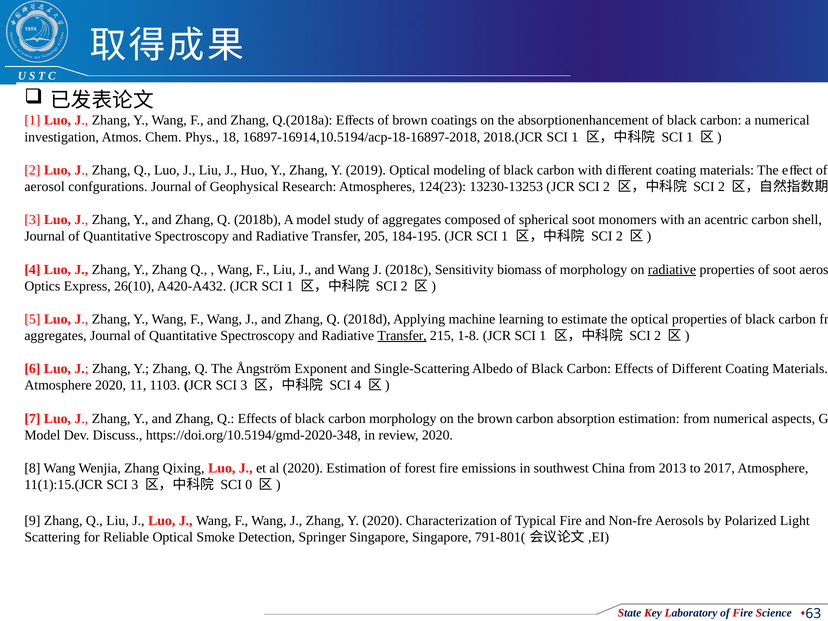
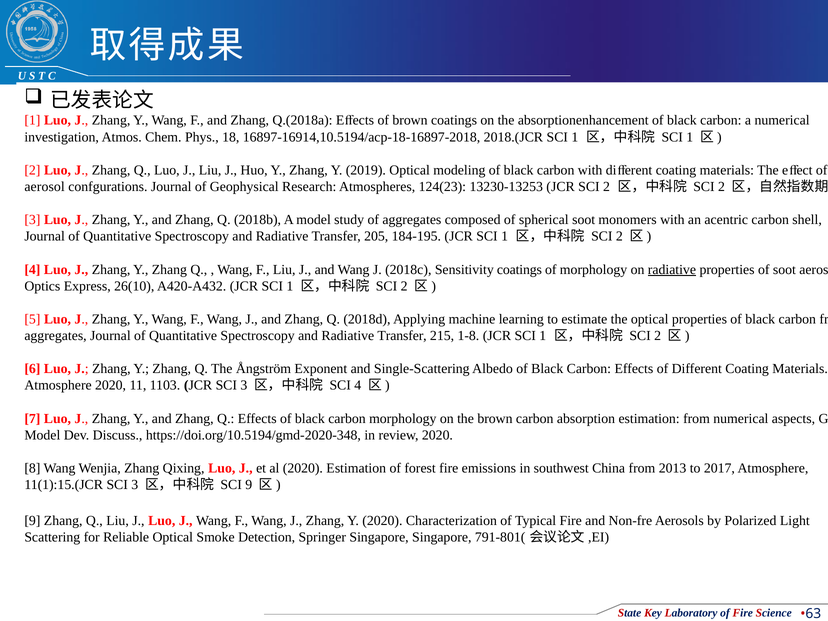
Sensitivity biomass: biomass -> coatings
Transfer at (402, 336) underline: present -> none
SCI 0: 0 -> 9
